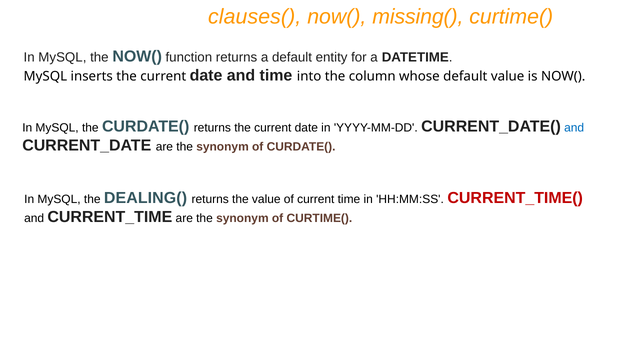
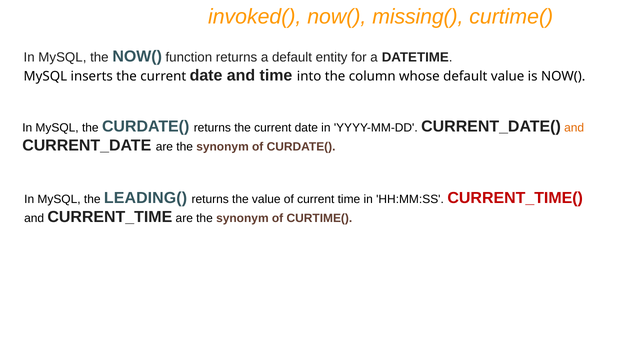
clauses(: clauses( -> invoked(
and at (574, 128) colour: blue -> orange
DEALING(: DEALING( -> LEADING(
